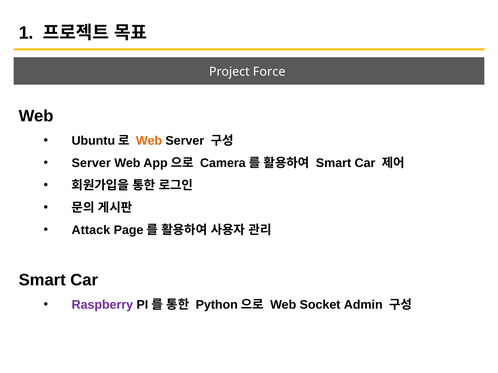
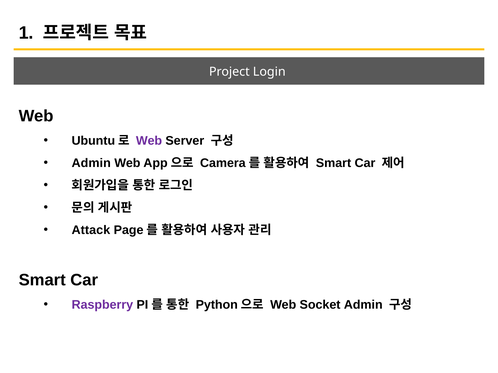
Force: Force -> Login
Web at (149, 141) colour: orange -> purple
Server at (91, 163): Server -> Admin
